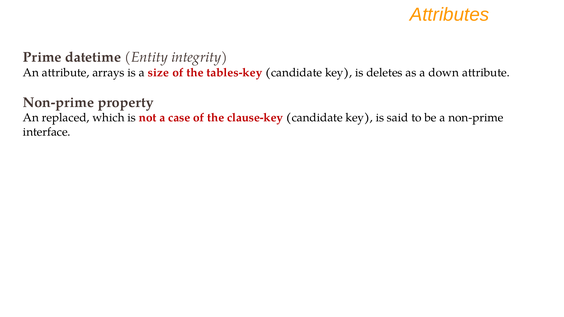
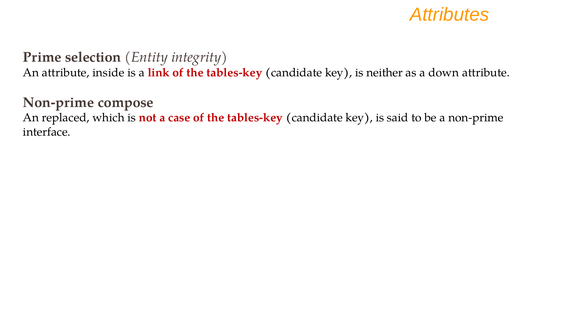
datetime: datetime -> selection
arrays: arrays -> inside
size: size -> link
deletes: deletes -> neither
property: property -> compose
clause-key at (255, 118): clause-key -> tables-key
